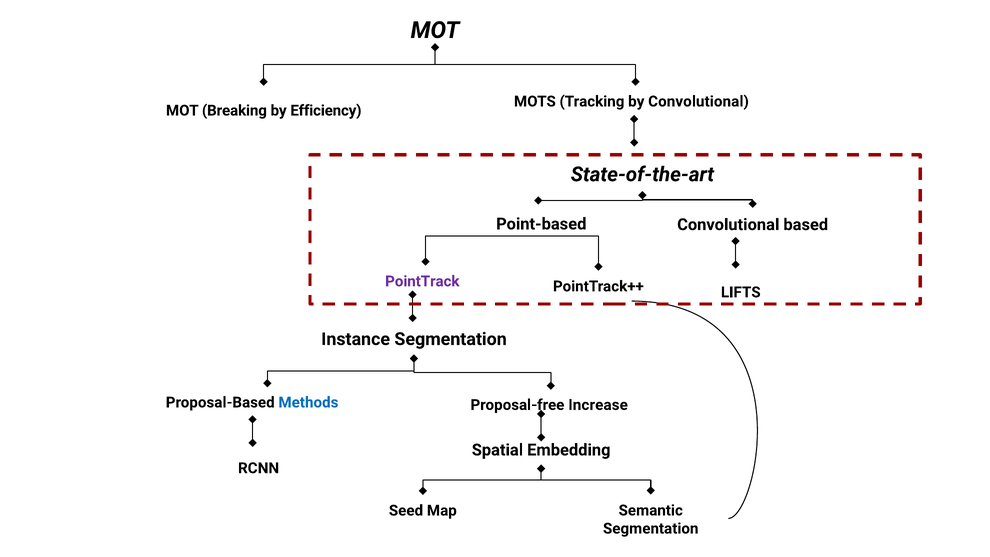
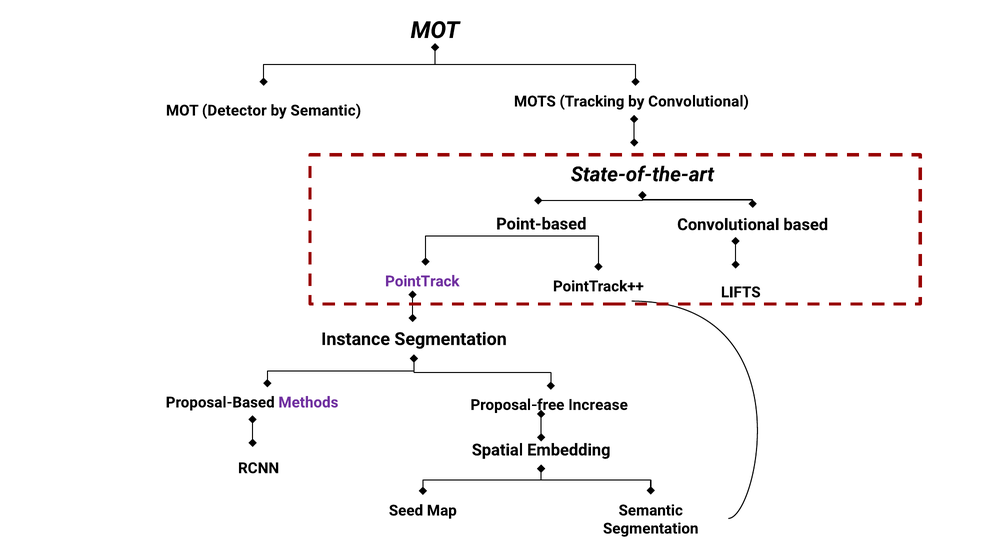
Breaking: Breaking -> Detector
by Efficiency: Efficiency -> Semantic
Methods colour: blue -> purple
